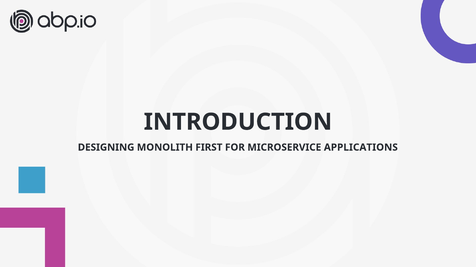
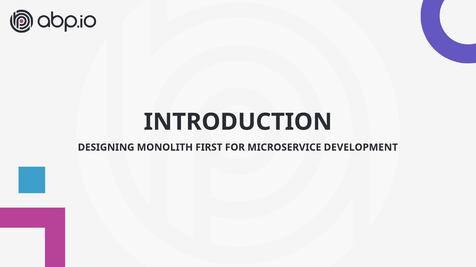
APPLICATIONS: APPLICATIONS -> DEVELOPMENT
